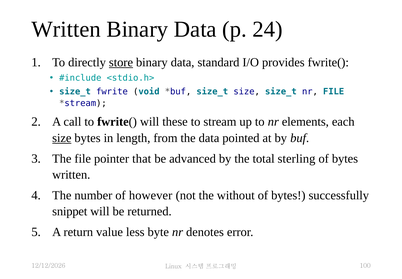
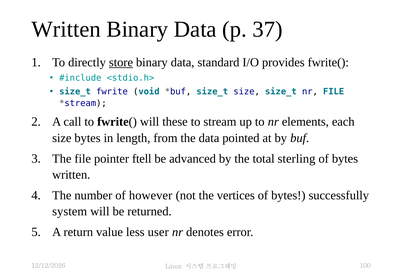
24: 24 -> 37
size at (62, 138) underline: present -> none
that: that -> ftell
without: without -> vertices
snippet: snippet -> system
byte: byte -> user
